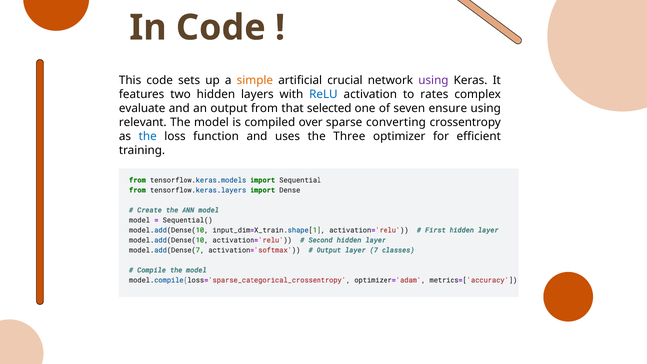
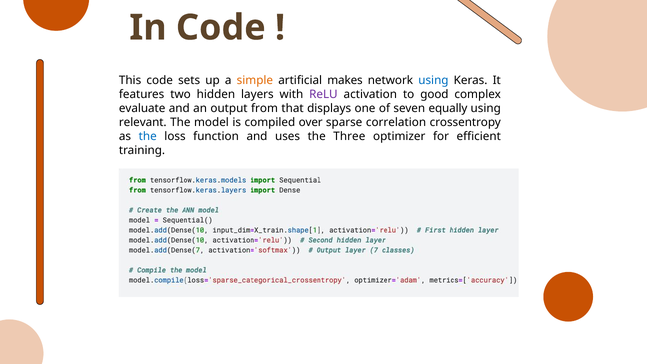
crucial: crucial -> makes
using at (433, 80) colour: purple -> blue
ReLU colour: blue -> purple
rates: rates -> good
selected: selected -> displays
ensure: ensure -> equally
converting: converting -> correlation
